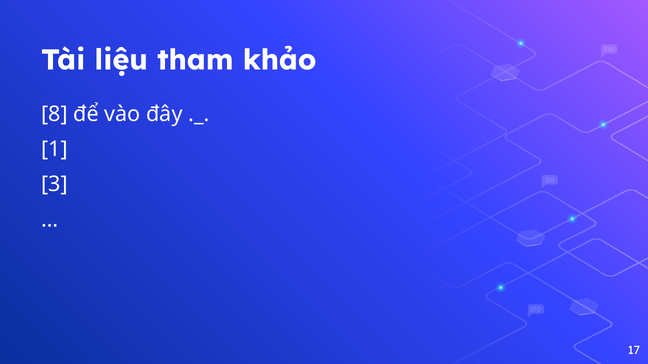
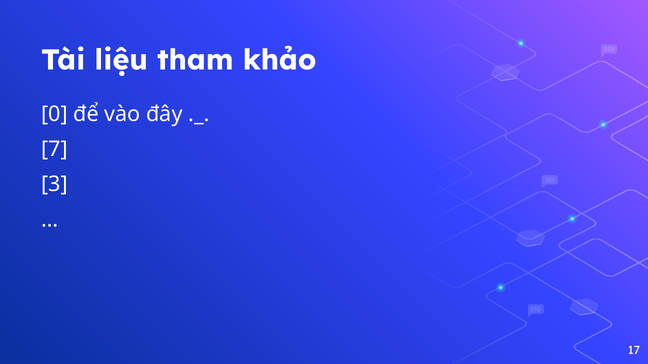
8: 8 -> 0
1: 1 -> 7
